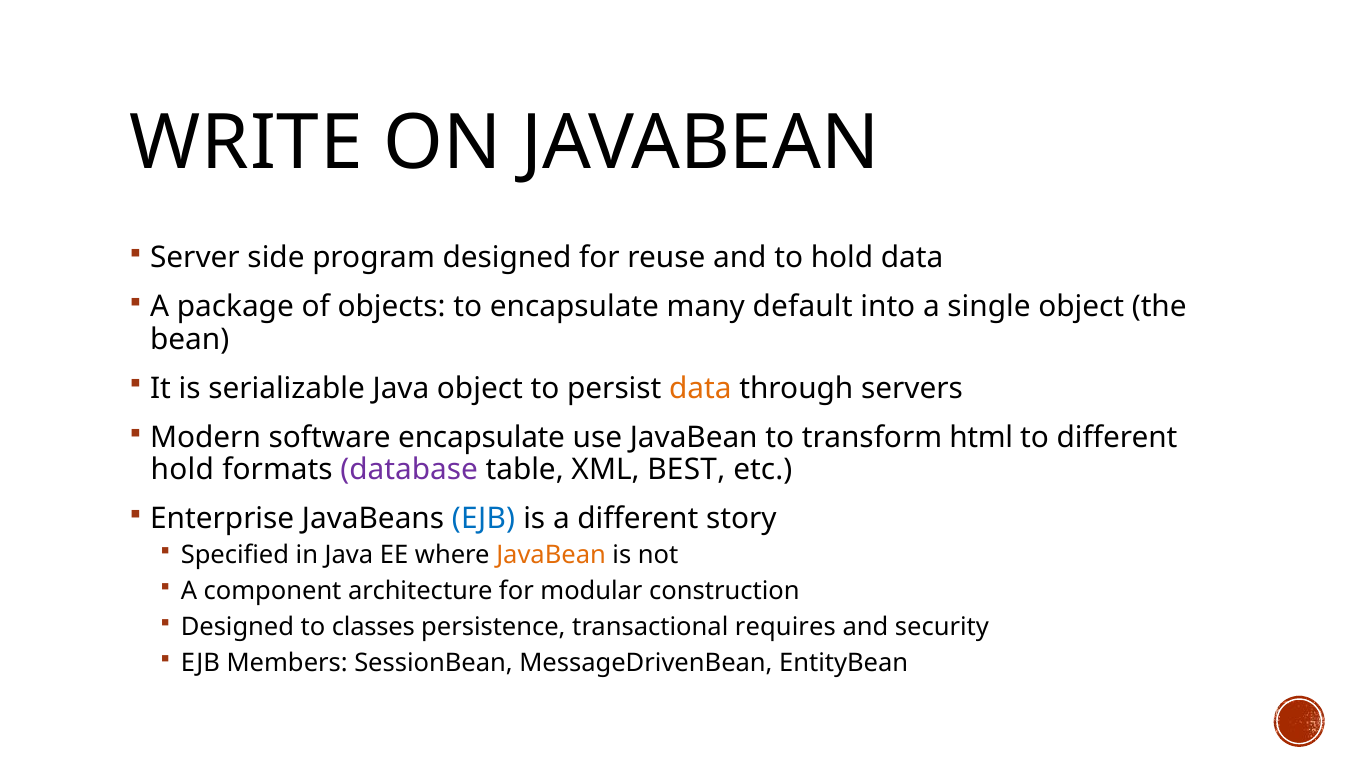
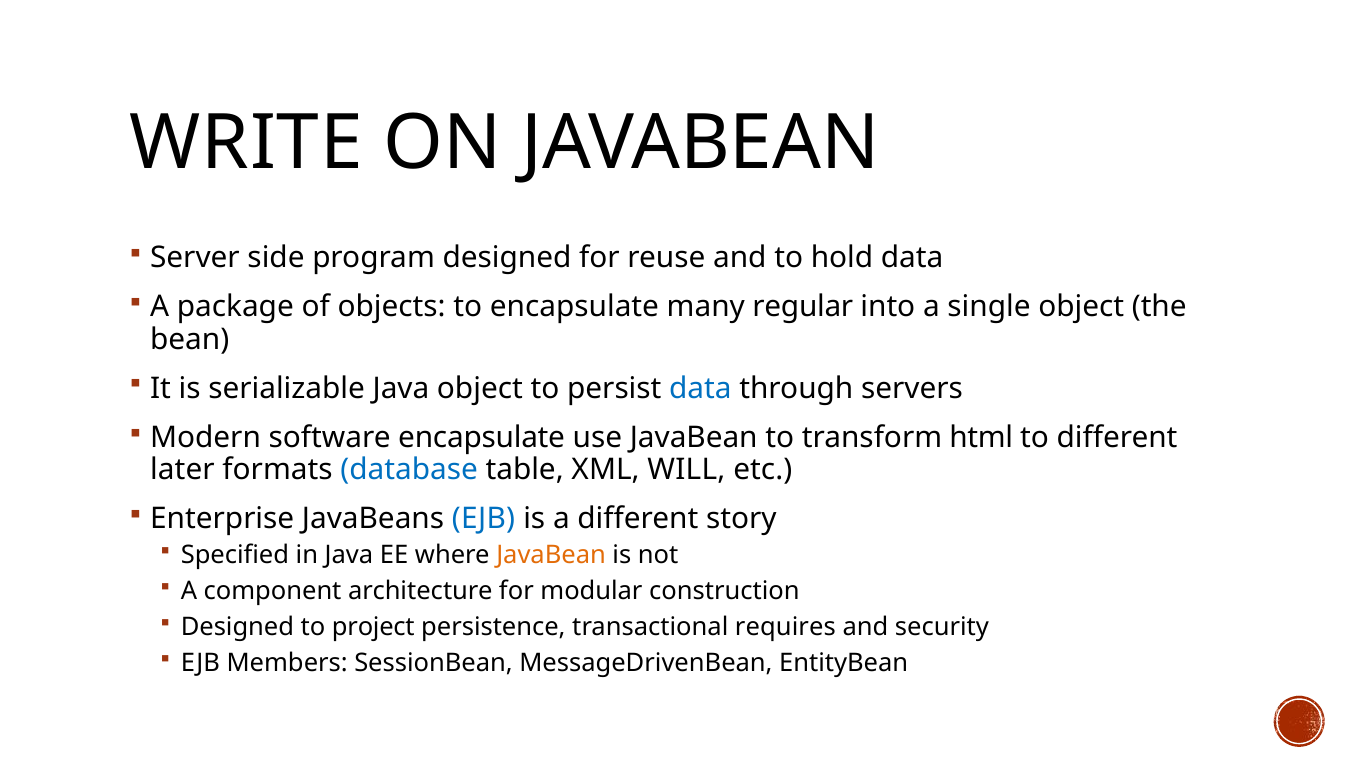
default: default -> regular
data at (700, 389) colour: orange -> blue
hold at (182, 470): hold -> later
database colour: purple -> blue
BEST: BEST -> WILL
classes: classes -> project
